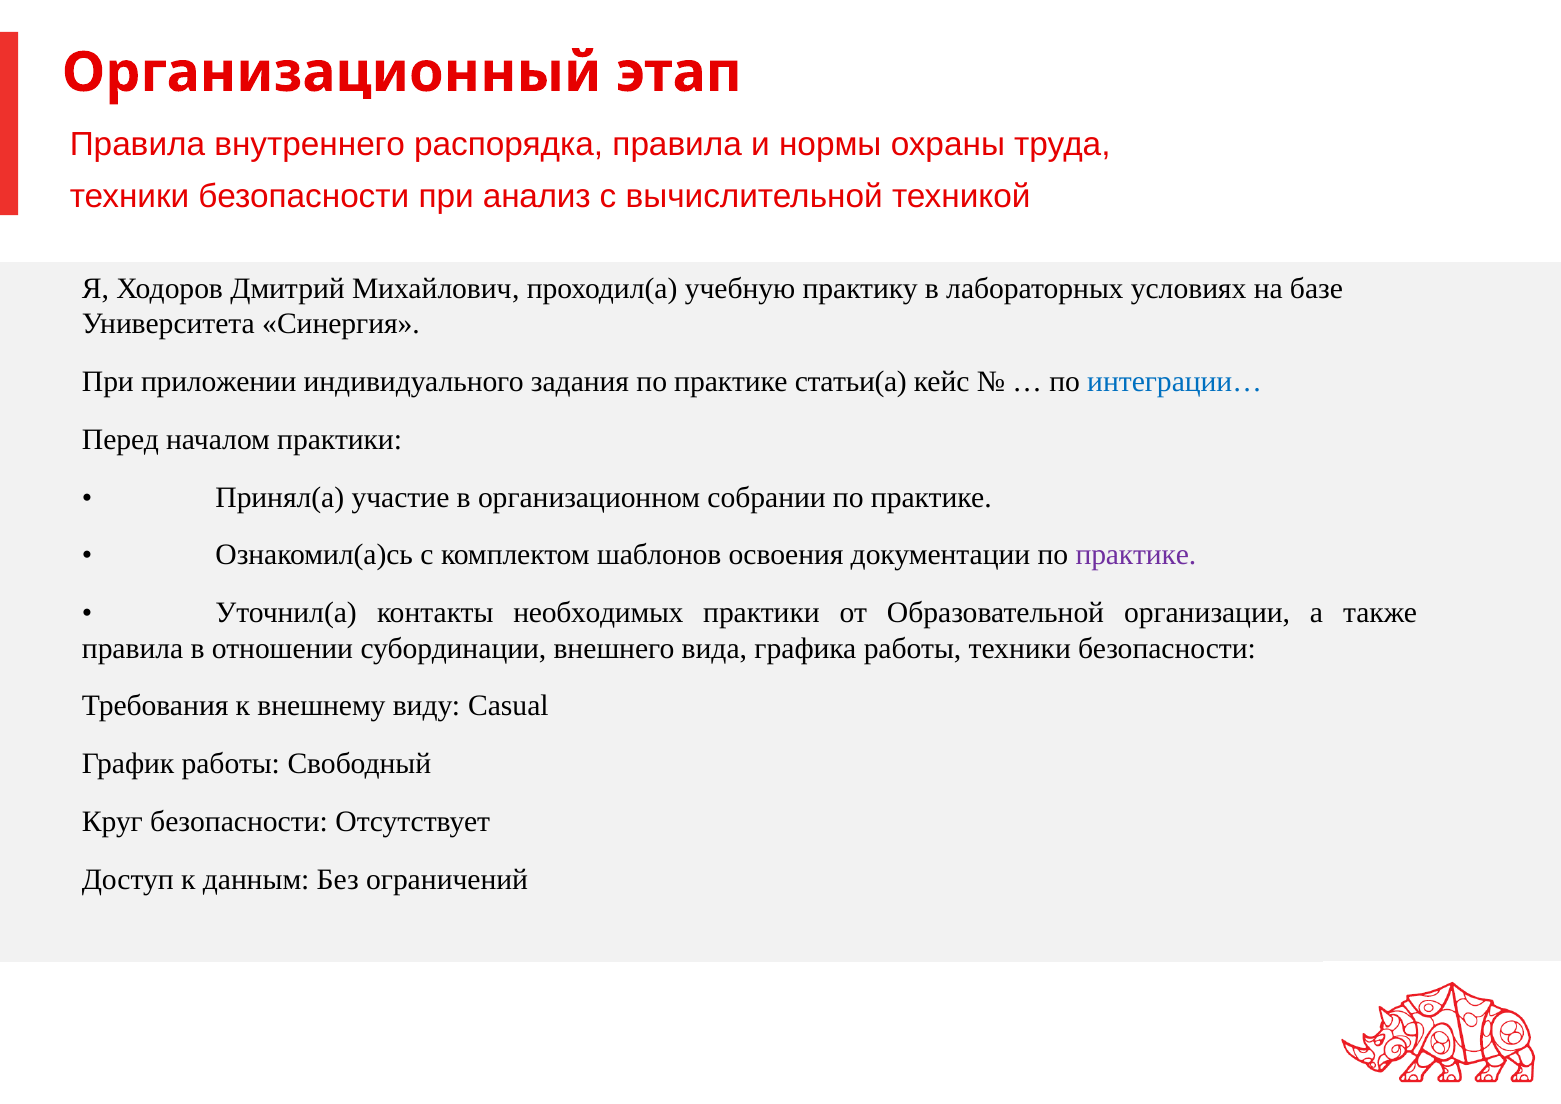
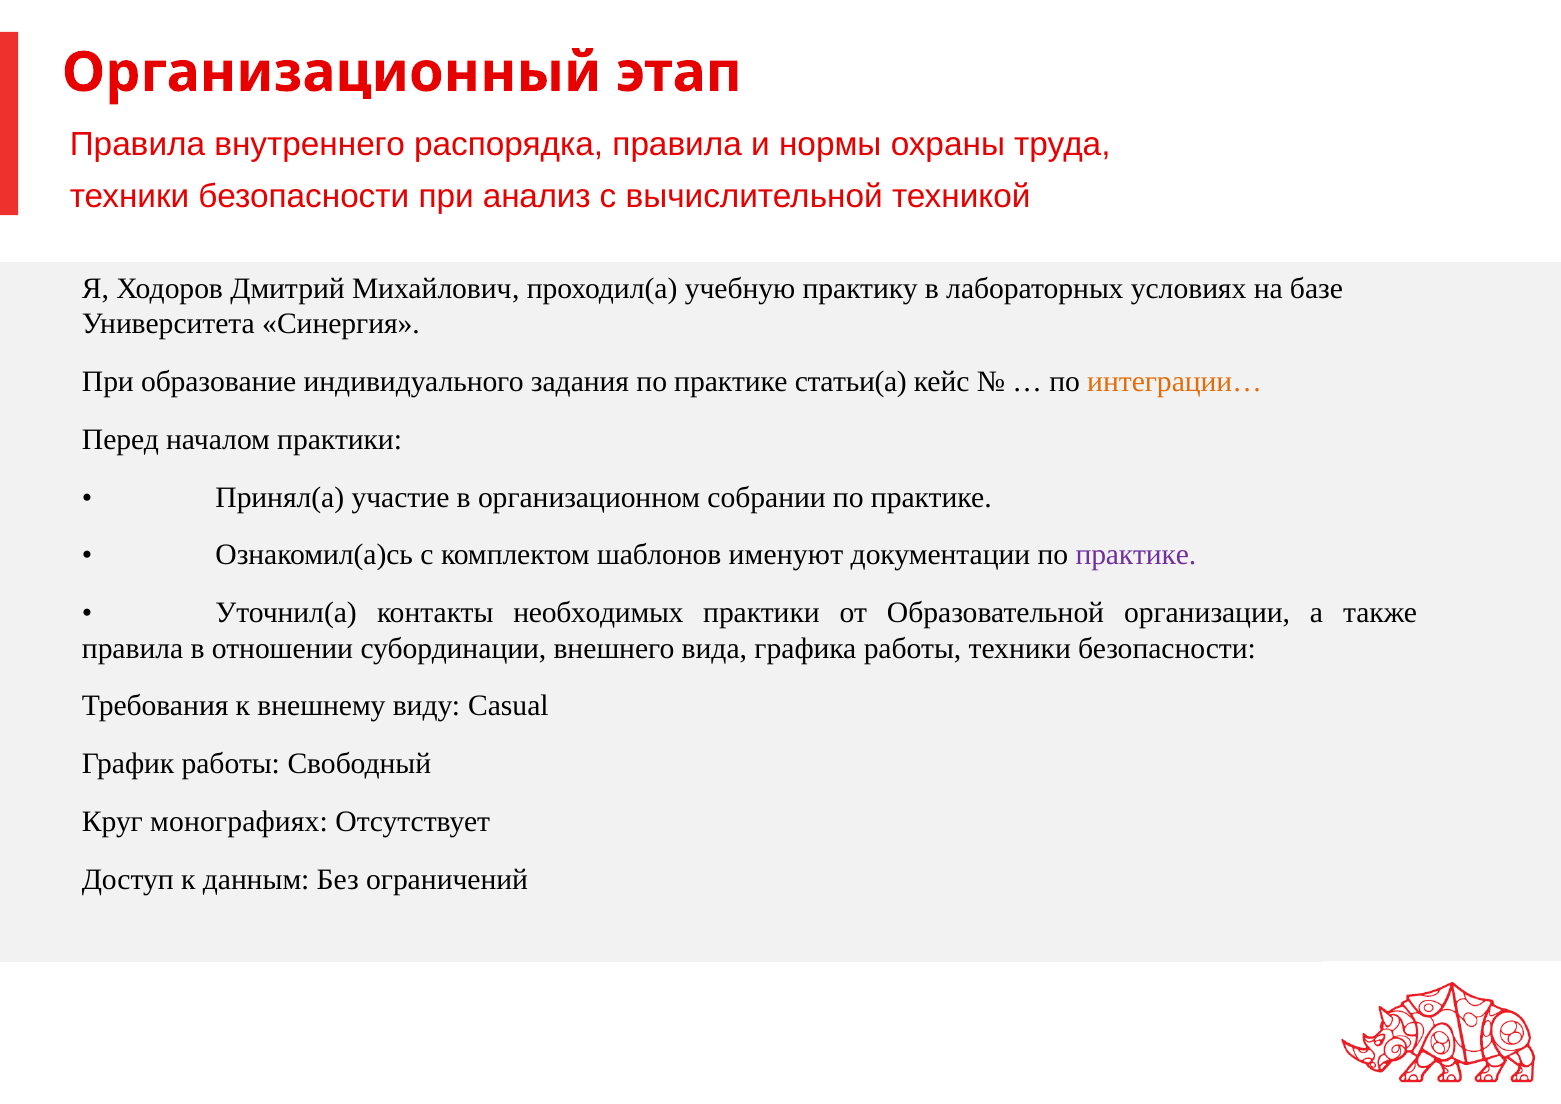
приложении: приложении -> образование
интеграции… colour: blue -> orange
освоения: освоения -> именуют
Круг безопасности: безопасности -> монографиях
